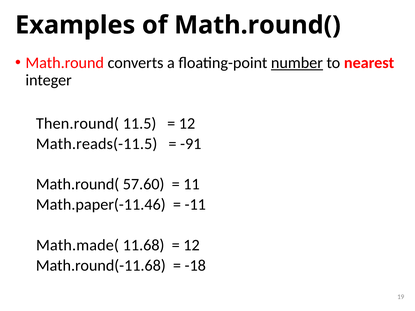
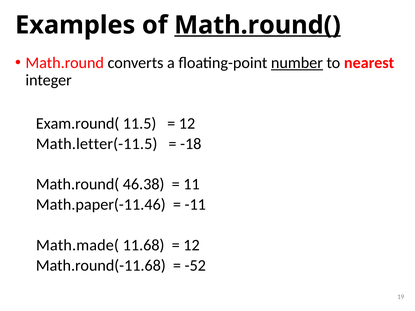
Math.round( at (257, 25) underline: none -> present
Then.round(: Then.round( -> Exam.round(
Math.reads(-11.5: Math.reads(-11.5 -> Math.letter(-11.5
-91: -91 -> -18
57.60: 57.60 -> 46.38
-18: -18 -> -52
